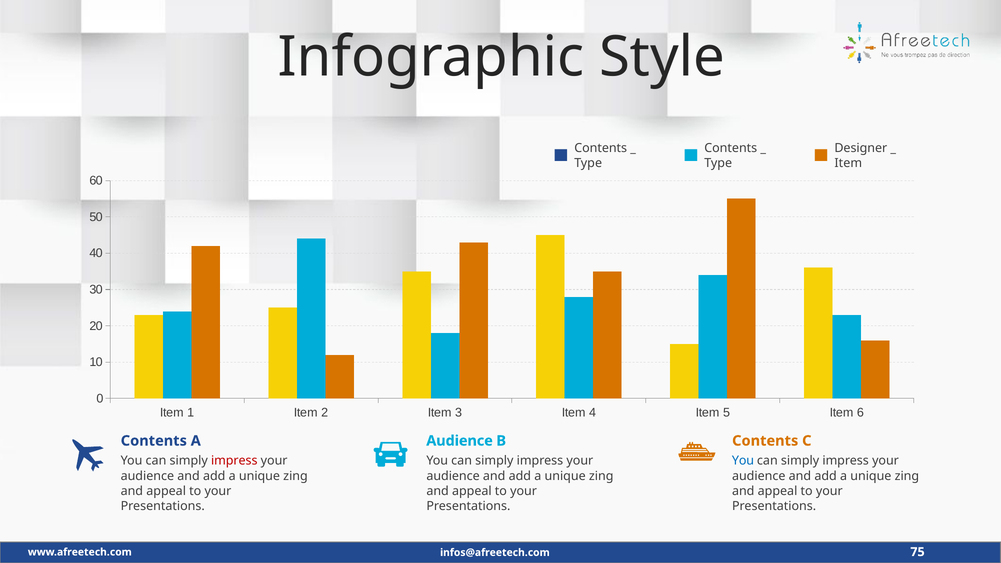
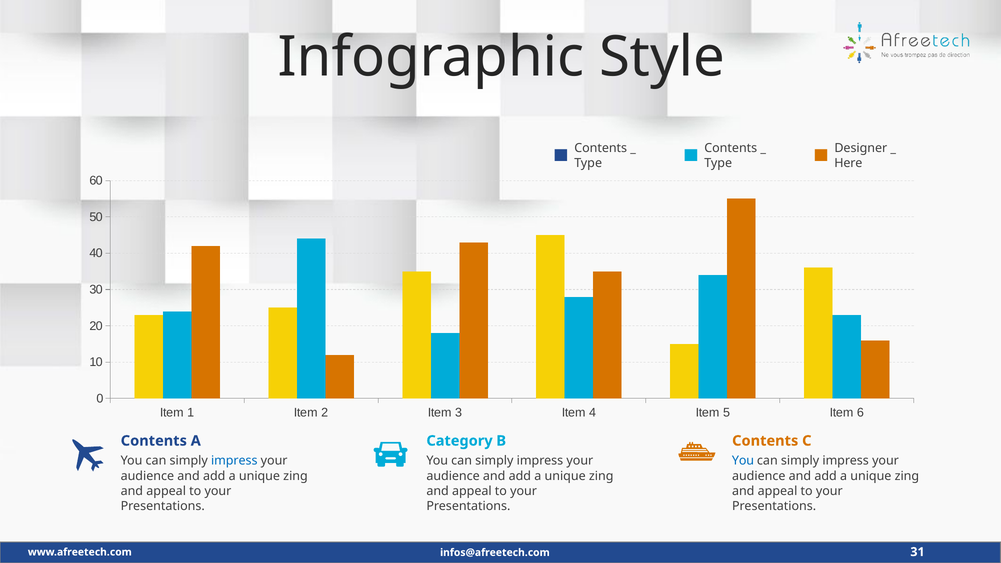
Item at (848, 163): Item -> Here
Audience at (460, 441): Audience -> Category
impress at (234, 461) colour: red -> blue
75: 75 -> 31
